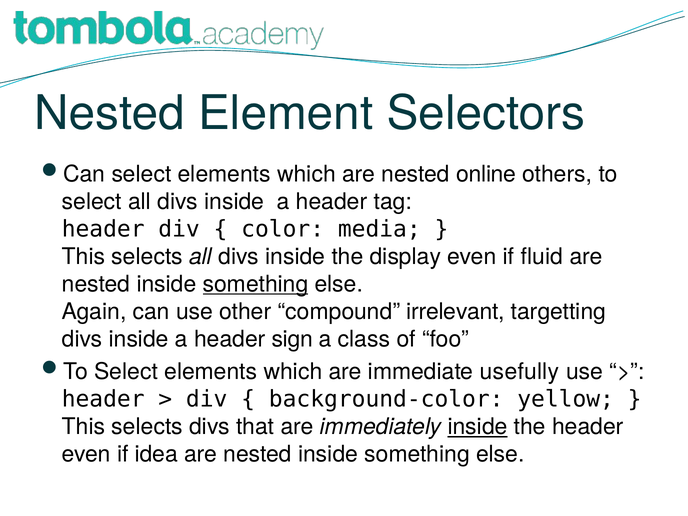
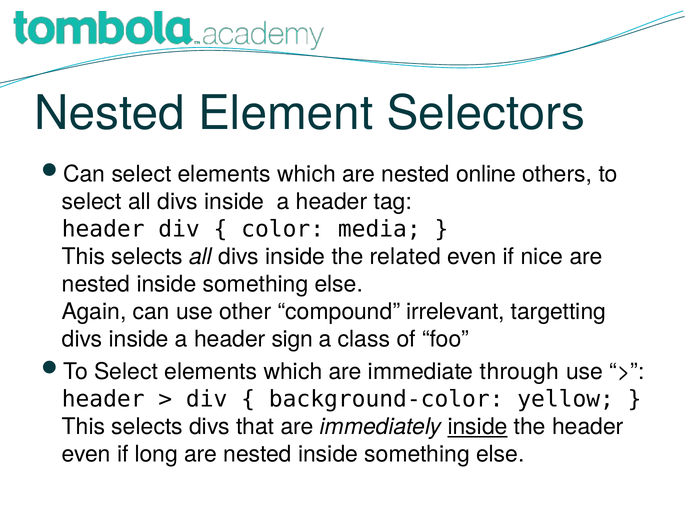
display: display -> related
fluid: fluid -> nice
something at (256, 284) underline: present -> none
usefully: usefully -> through
idea: idea -> long
